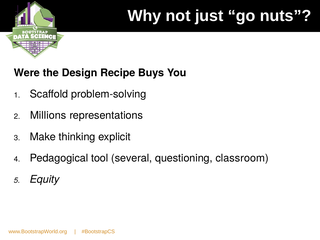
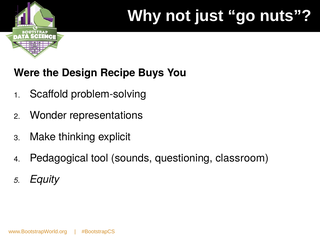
Millions: Millions -> Wonder
several: several -> sounds
